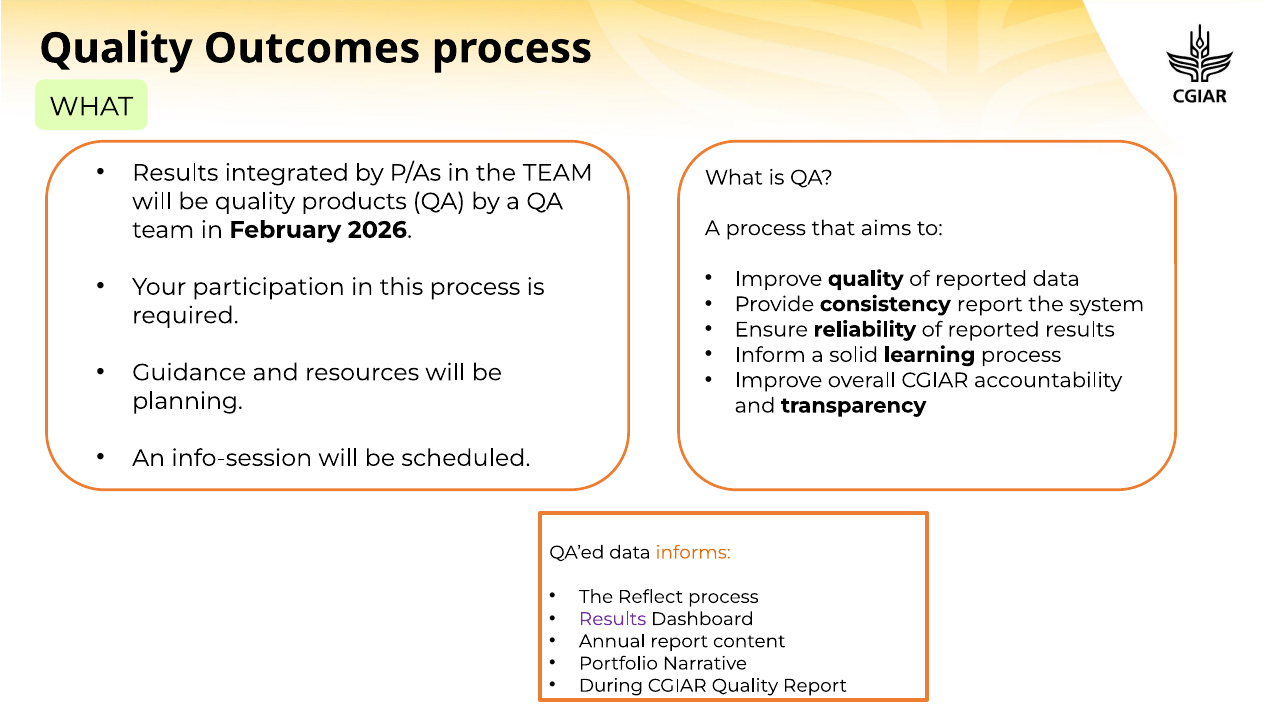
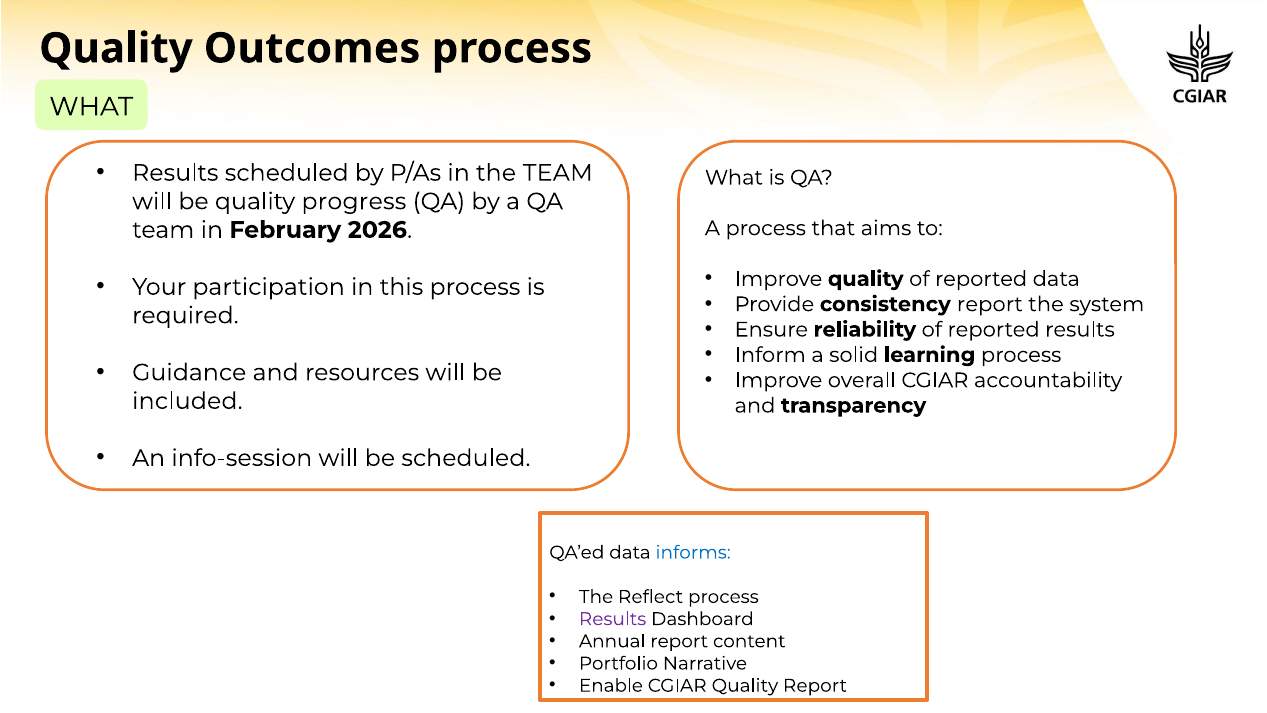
Results integrated: integrated -> scheduled
products: products -> progress
planning: planning -> included
informs colour: orange -> blue
During: During -> Enable
